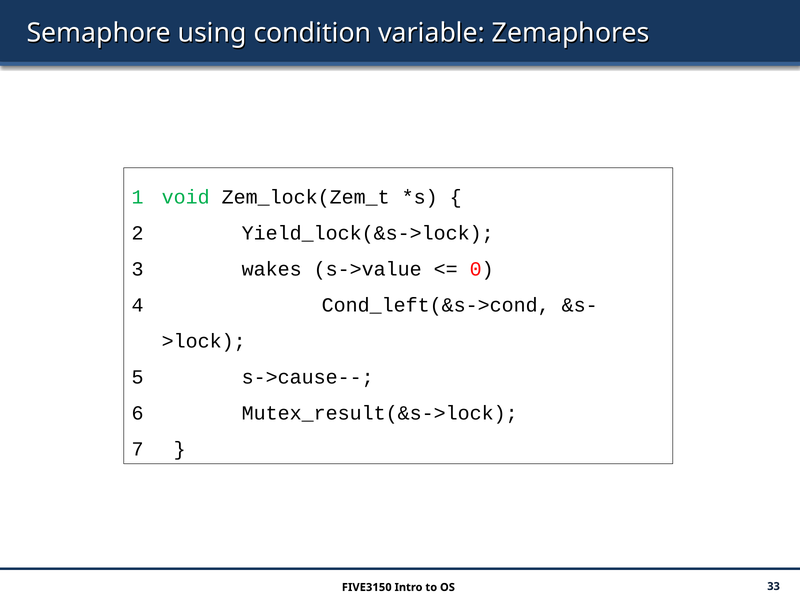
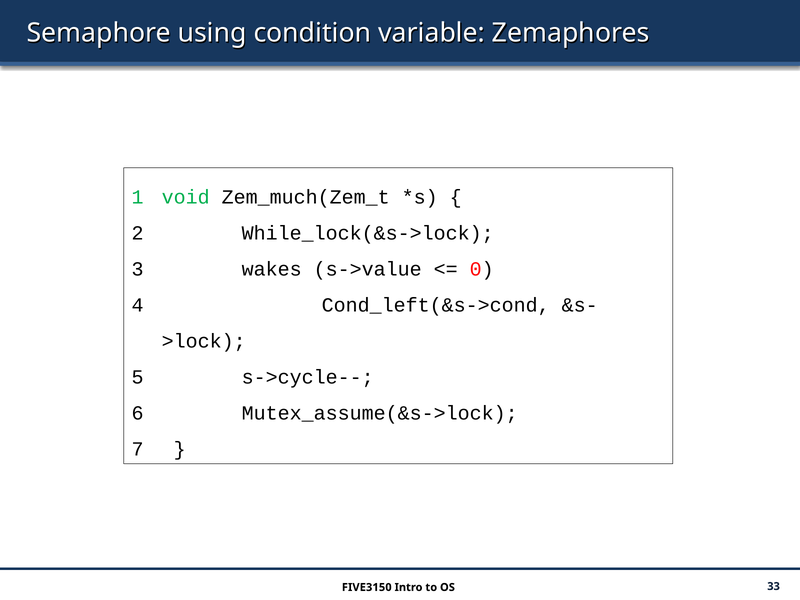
Zem_lock(Zem_t: Zem_lock(Zem_t -> Zem_much(Zem_t
Yield_lock(&s->lock: Yield_lock(&s->lock -> While_lock(&s->lock
s->cause--: s->cause-- -> s->cycle--
Mutex_result(&s->lock: Mutex_result(&s->lock -> Mutex_assume(&s->lock
